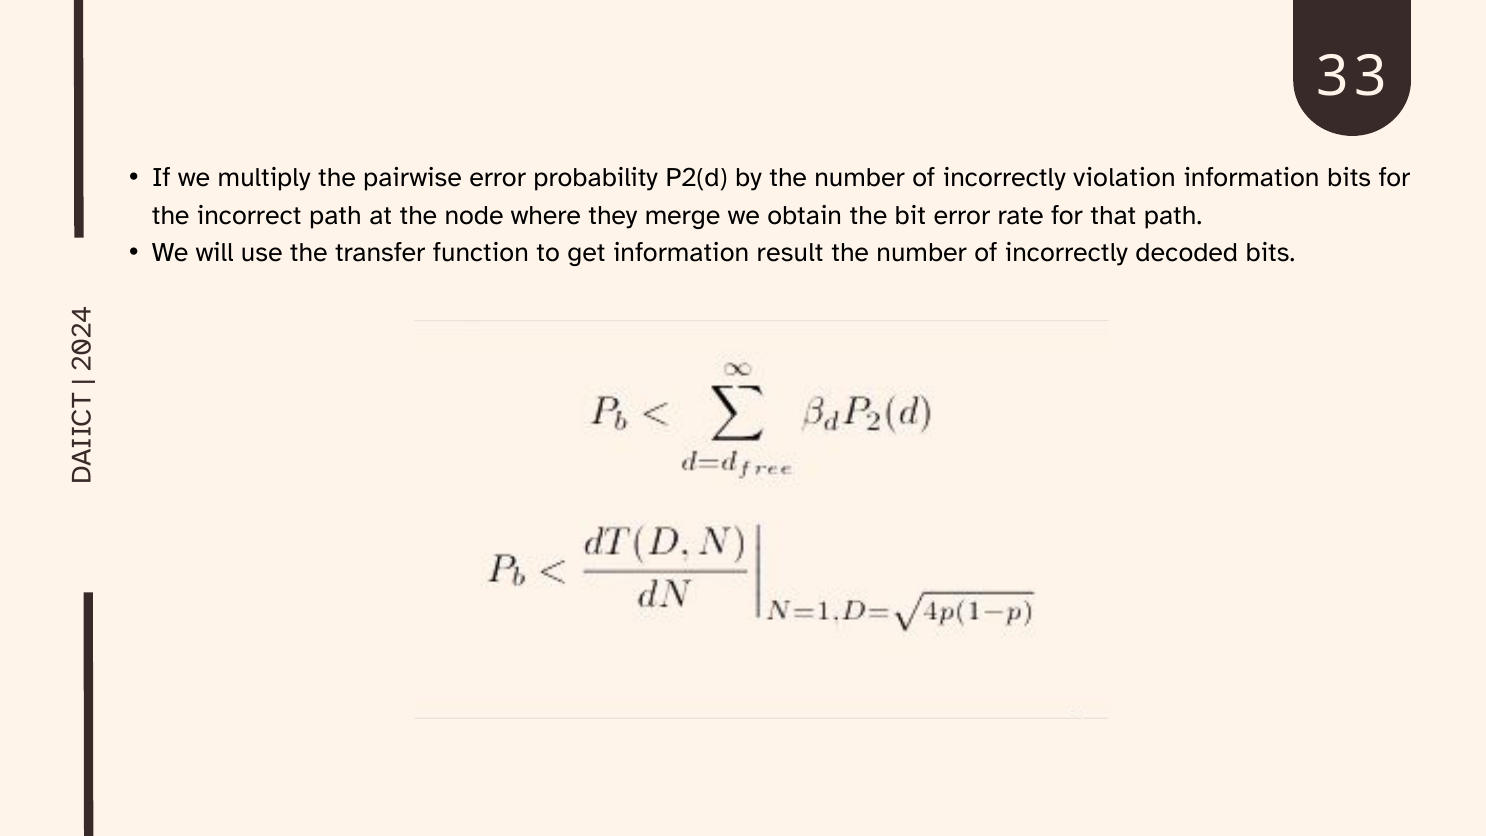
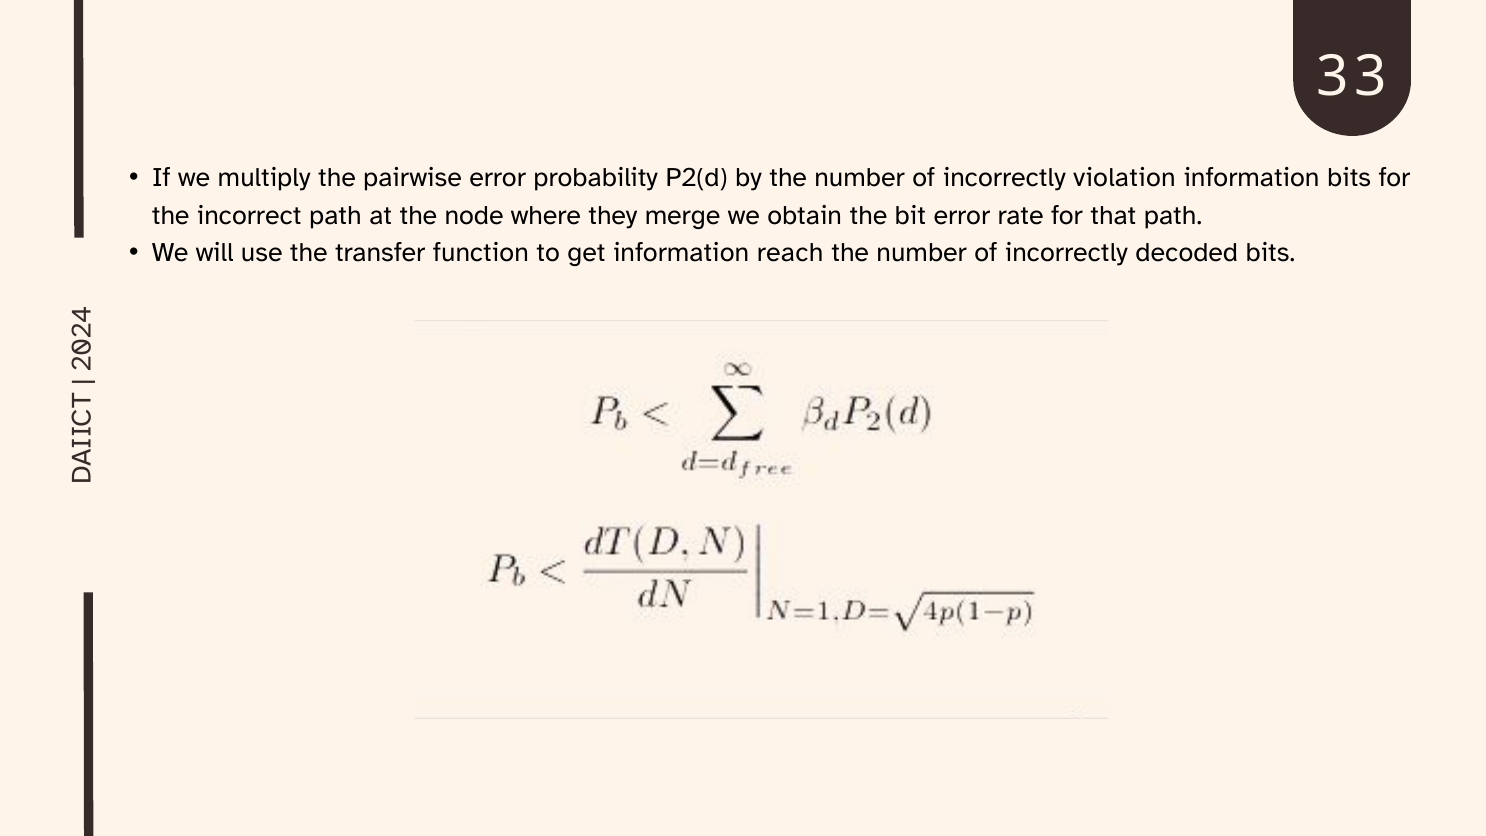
result: result -> reach
